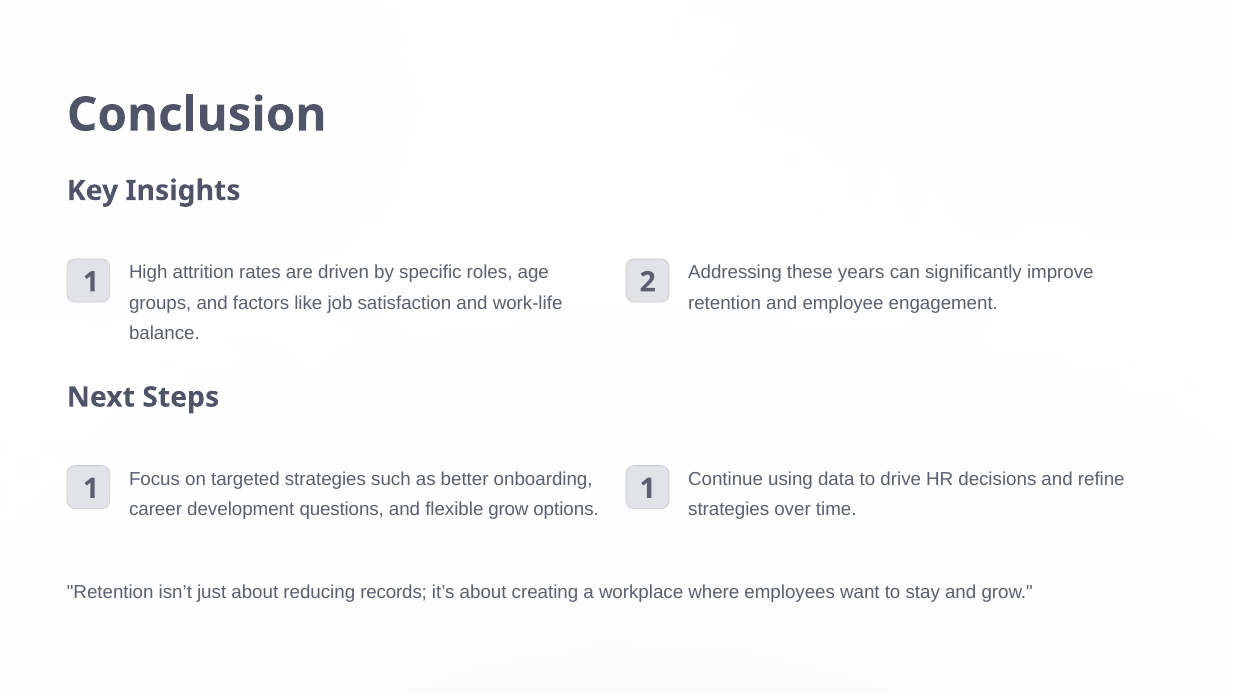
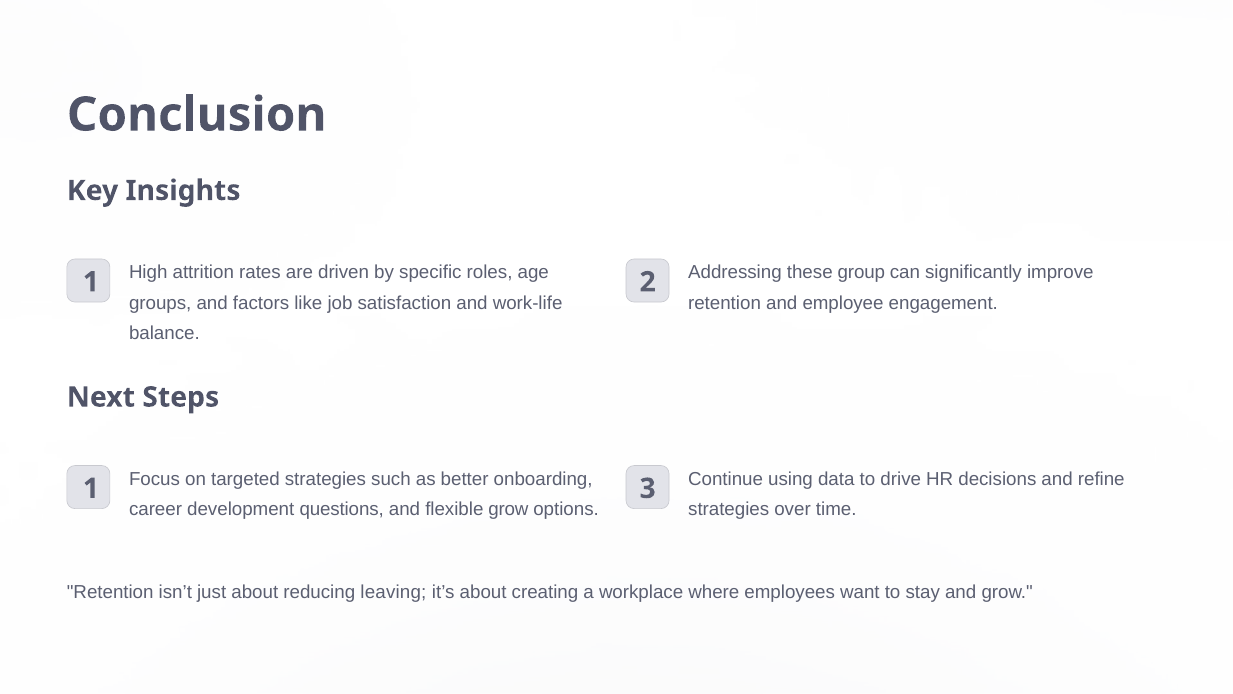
years: years -> group
options 1: 1 -> 3
records: records -> leaving
